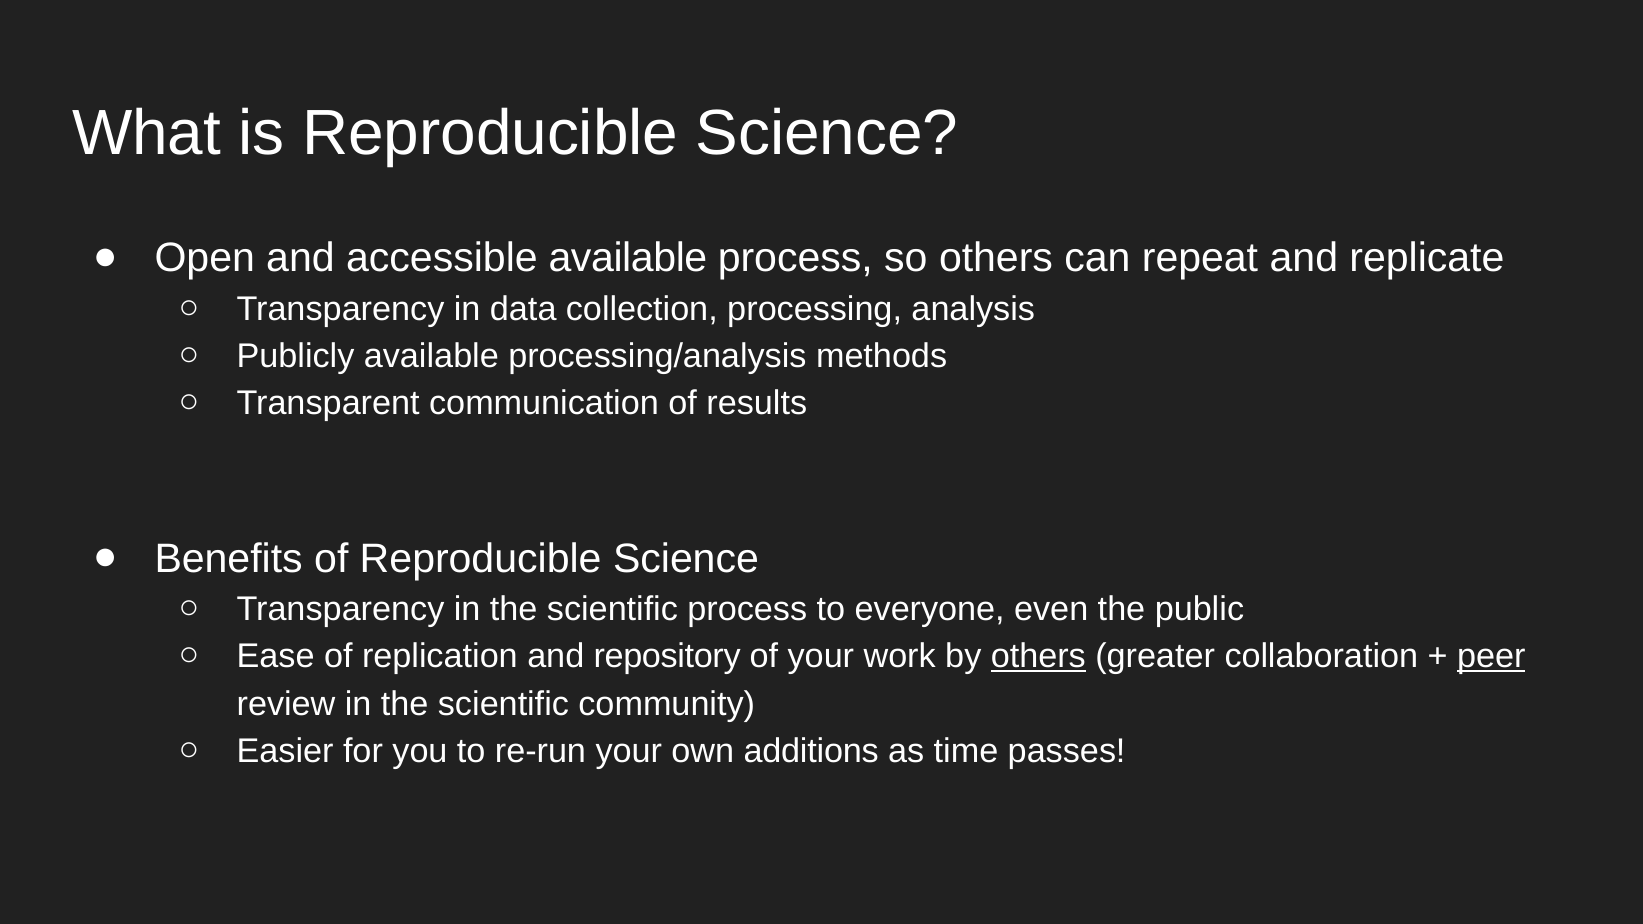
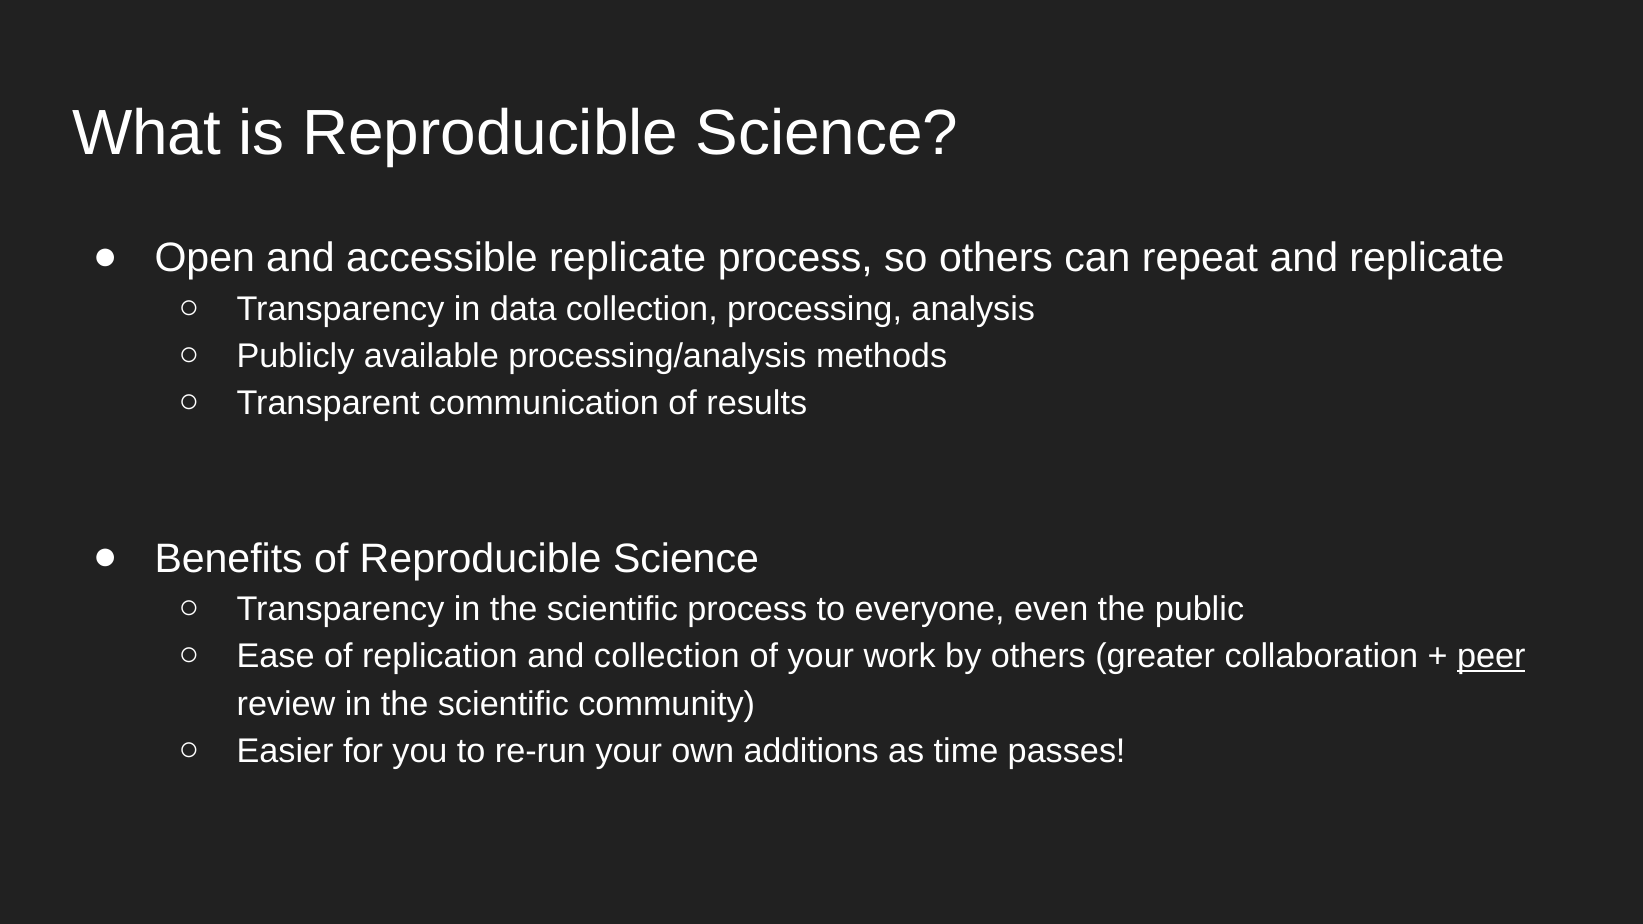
accessible available: available -> replicate
and repository: repository -> collection
others at (1038, 657) underline: present -> none
